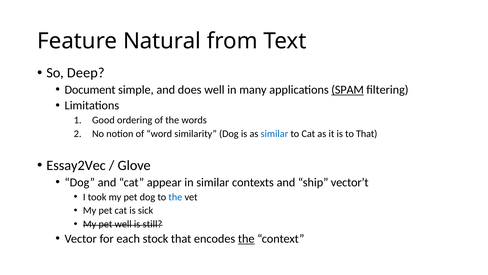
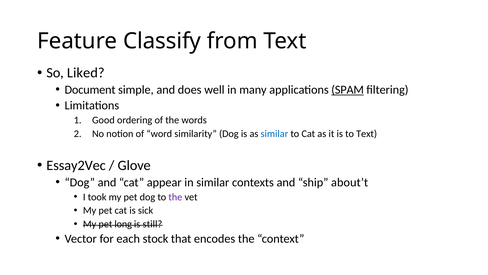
Natural: Natural -> Classify
Deep: Deep -> Liked
to That: That -> Text
vector’t: vector’t -> about’t
the at (175, 197) colour: blue -> purple
pet well: well -> long
the at (246, 238) underline: present -> none
